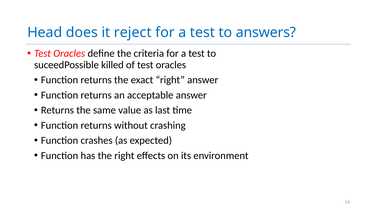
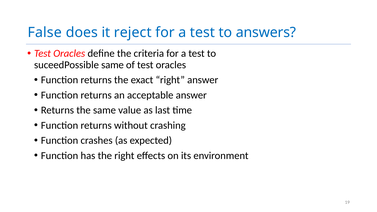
Head: Head -> False
suceedPossible killed: killed -> same
